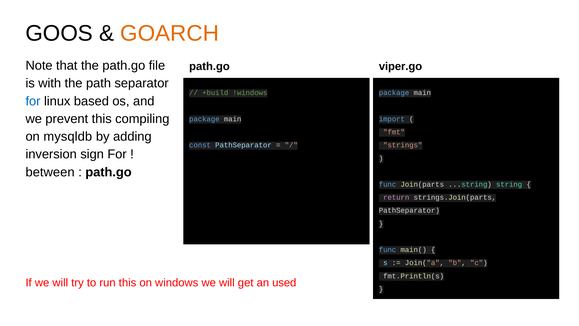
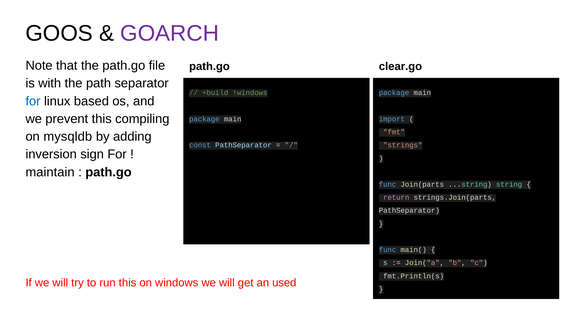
GOARCH colour: orange -> purple
viper.go: viper.go -> clear.go
between: between -> maintain
